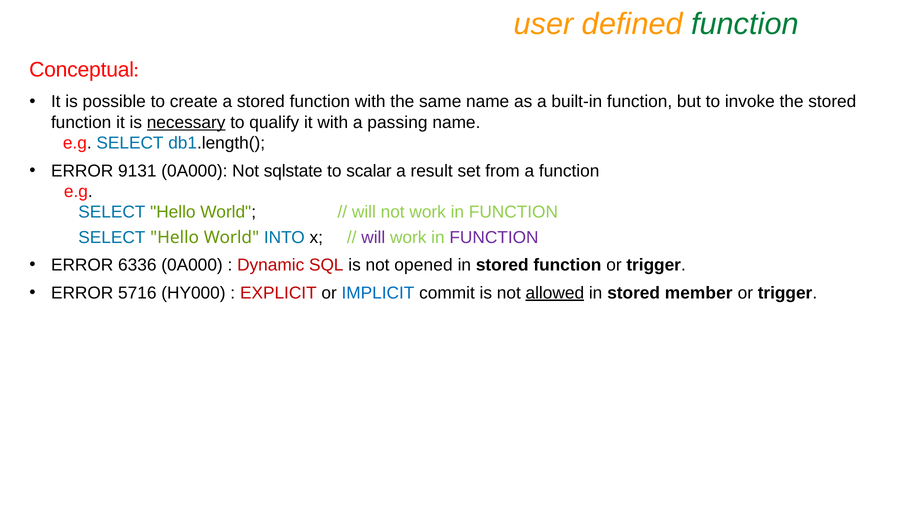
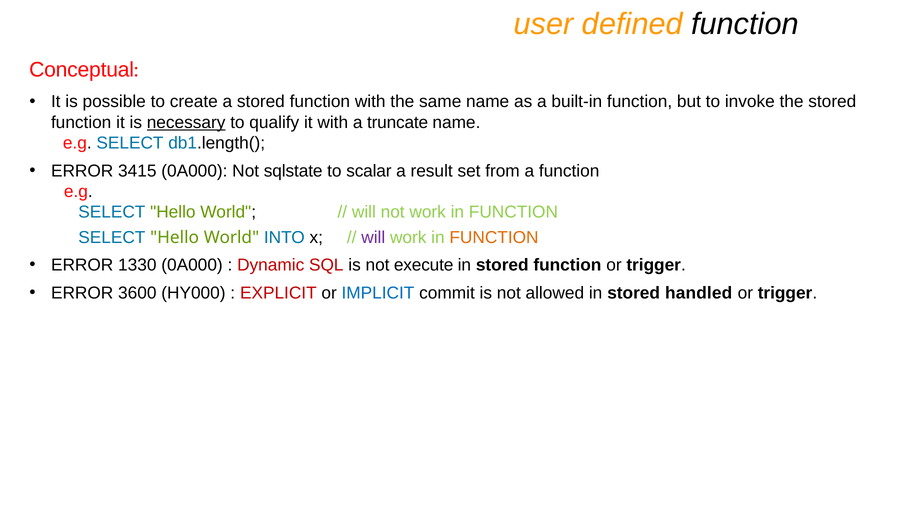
function at (745, 24) colour: green -> black
passing: passing -> truncate
9131: 9131 -> 3415
FUNCTION at (494, 238) colour: purple -> orange
6336: 6336 -> 1330
opened: opened -> execute
5716: 5716 -> 3600
allowed underline: present -> none
member: member -> handled
